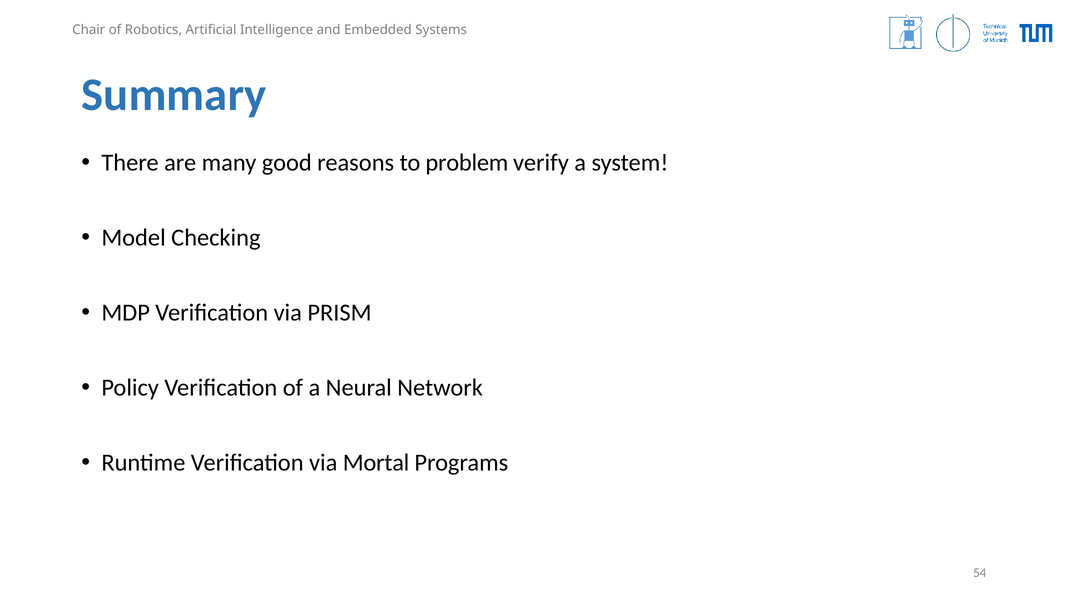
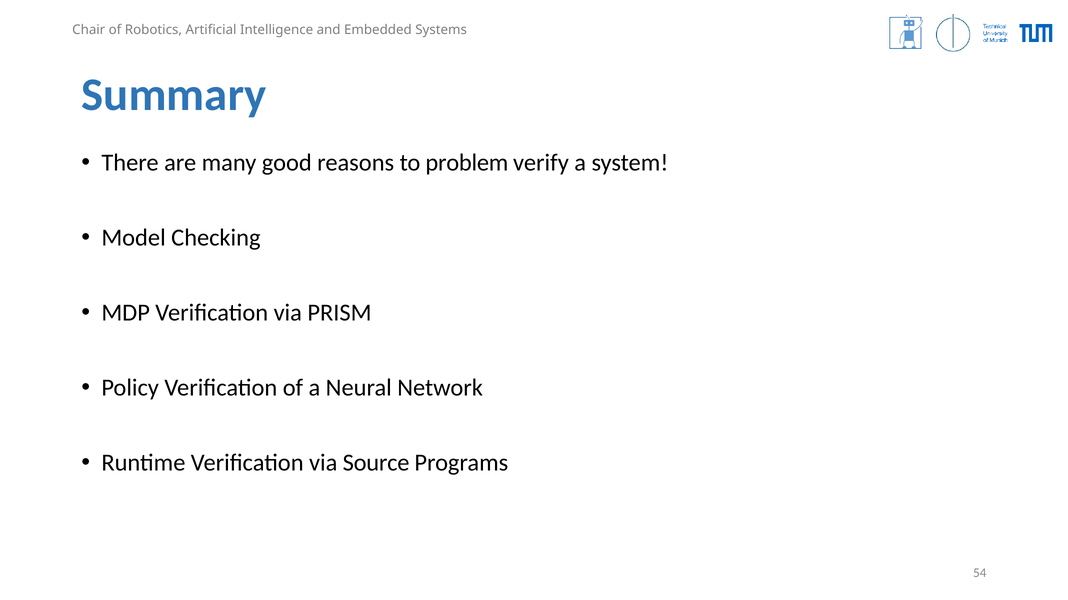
Mortal: Mortal -> Source
